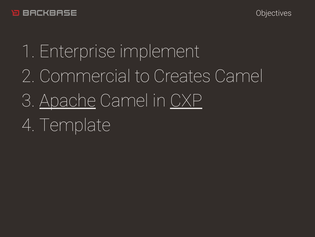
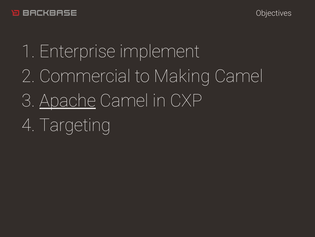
Creates: Creates -> Making
CXP underline: present -> none
Template: Template -> Targeting
